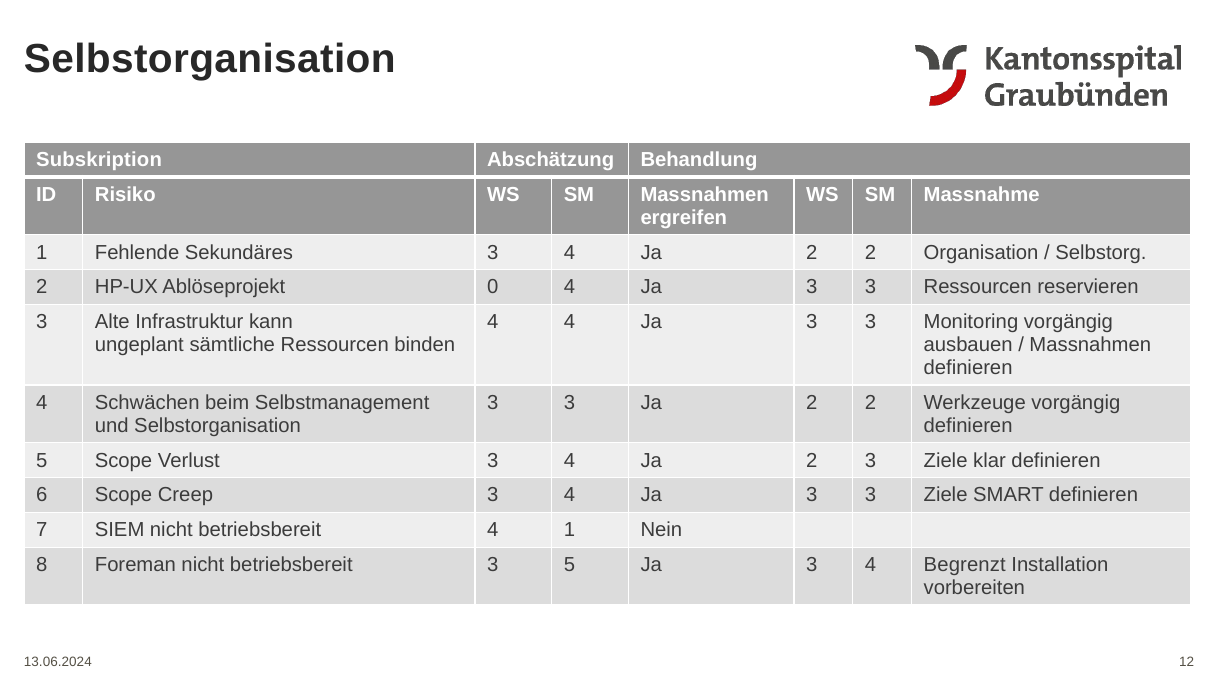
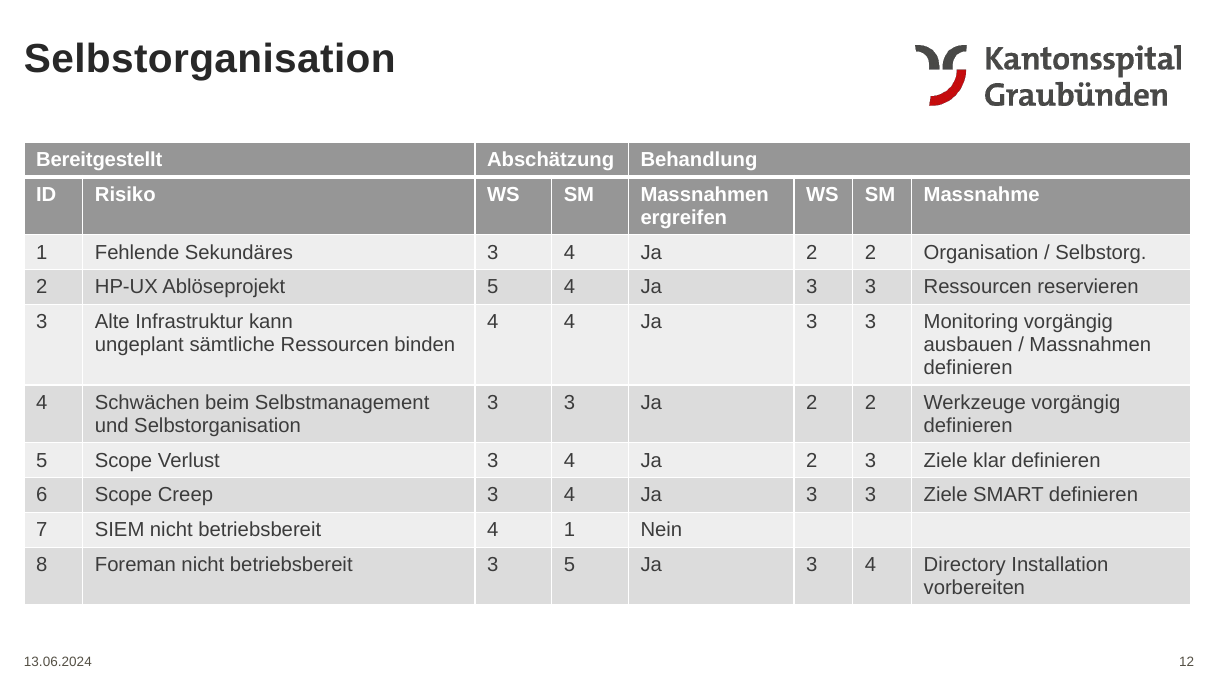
Subskription: Subskription -> Bereitgestellt
Ablöseprojekt 0: 0 -> 5
Begrenzt: Begrenzt -> Directory
